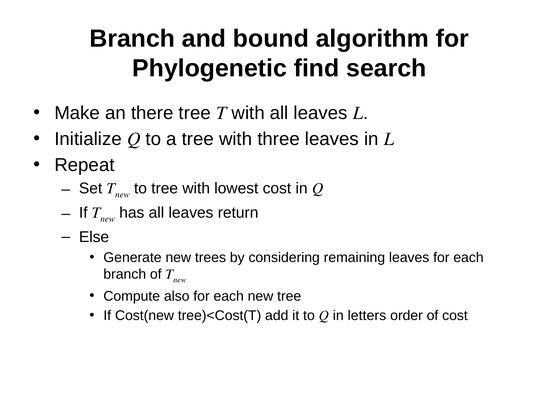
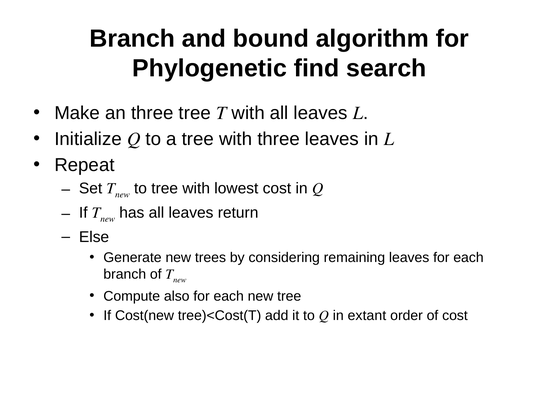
an there: there -> three
letters: letters -> extant
